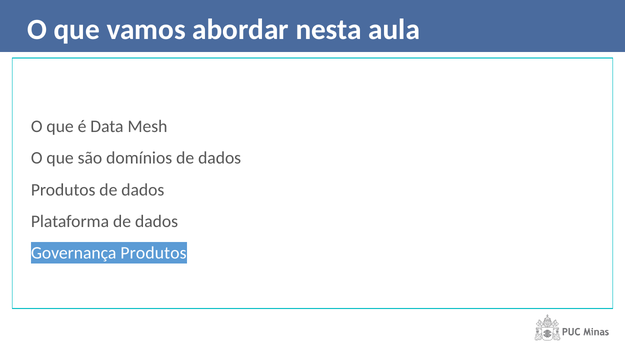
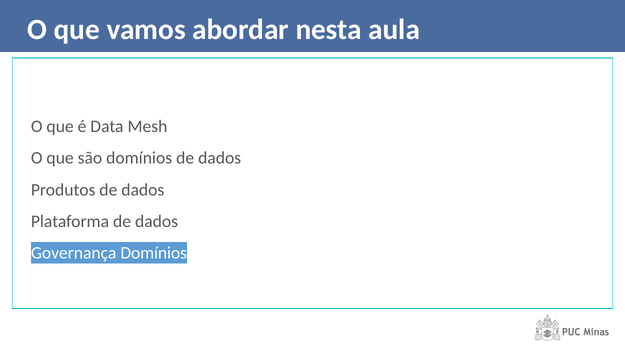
Governança Produtos: Produtos -> Domínios
